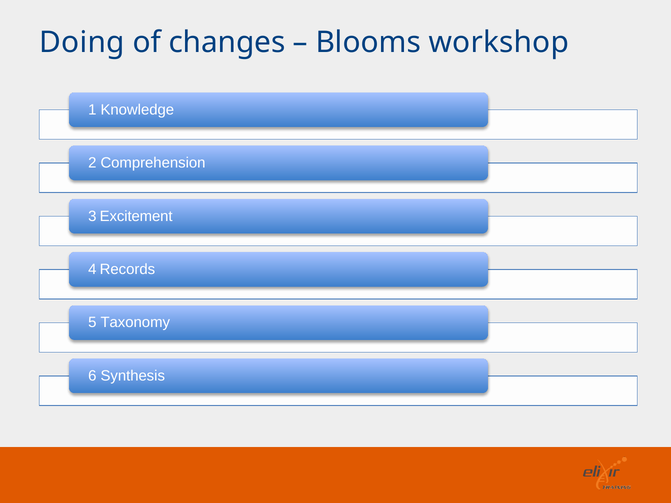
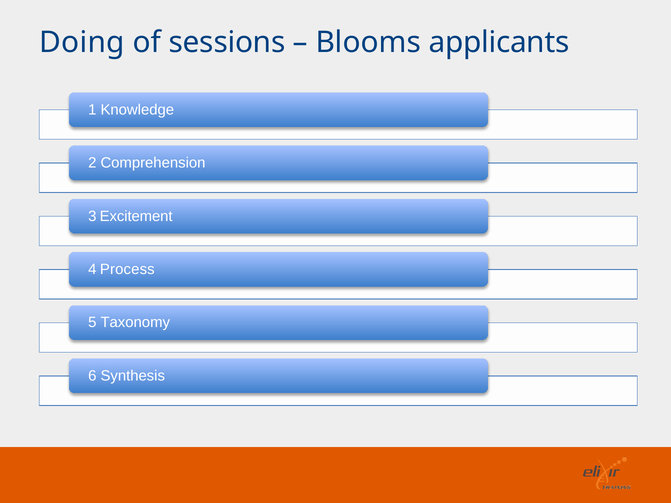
changes: changes -> sessions
workshop: workshop -> applicants
Records: Records -> Process
